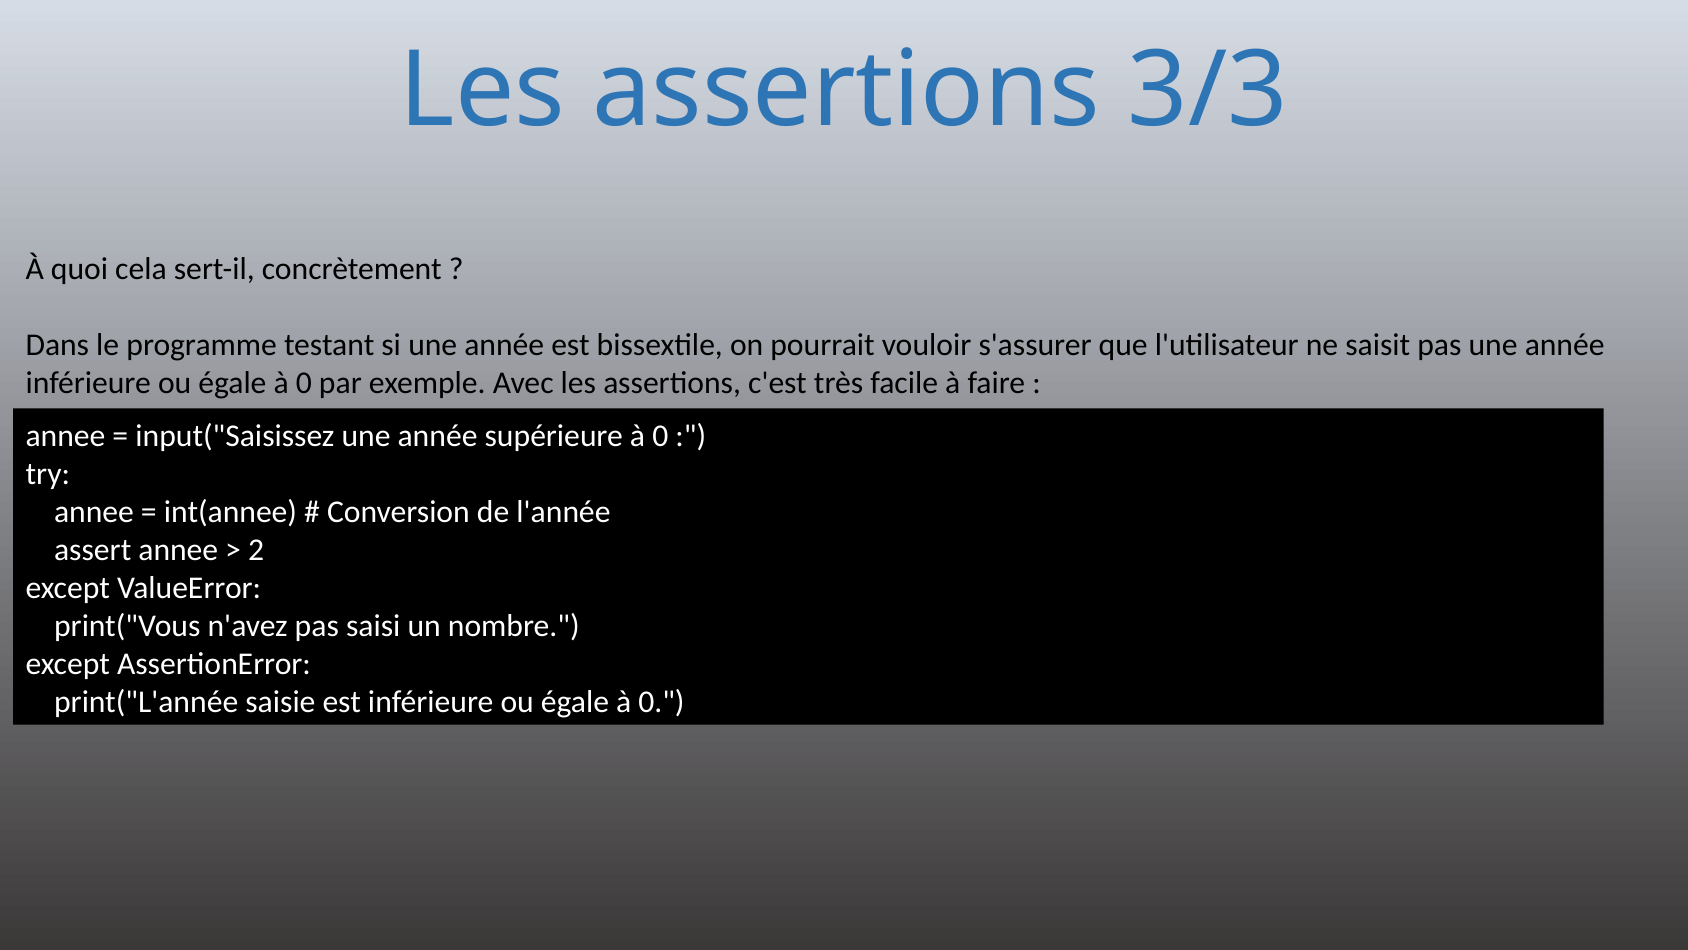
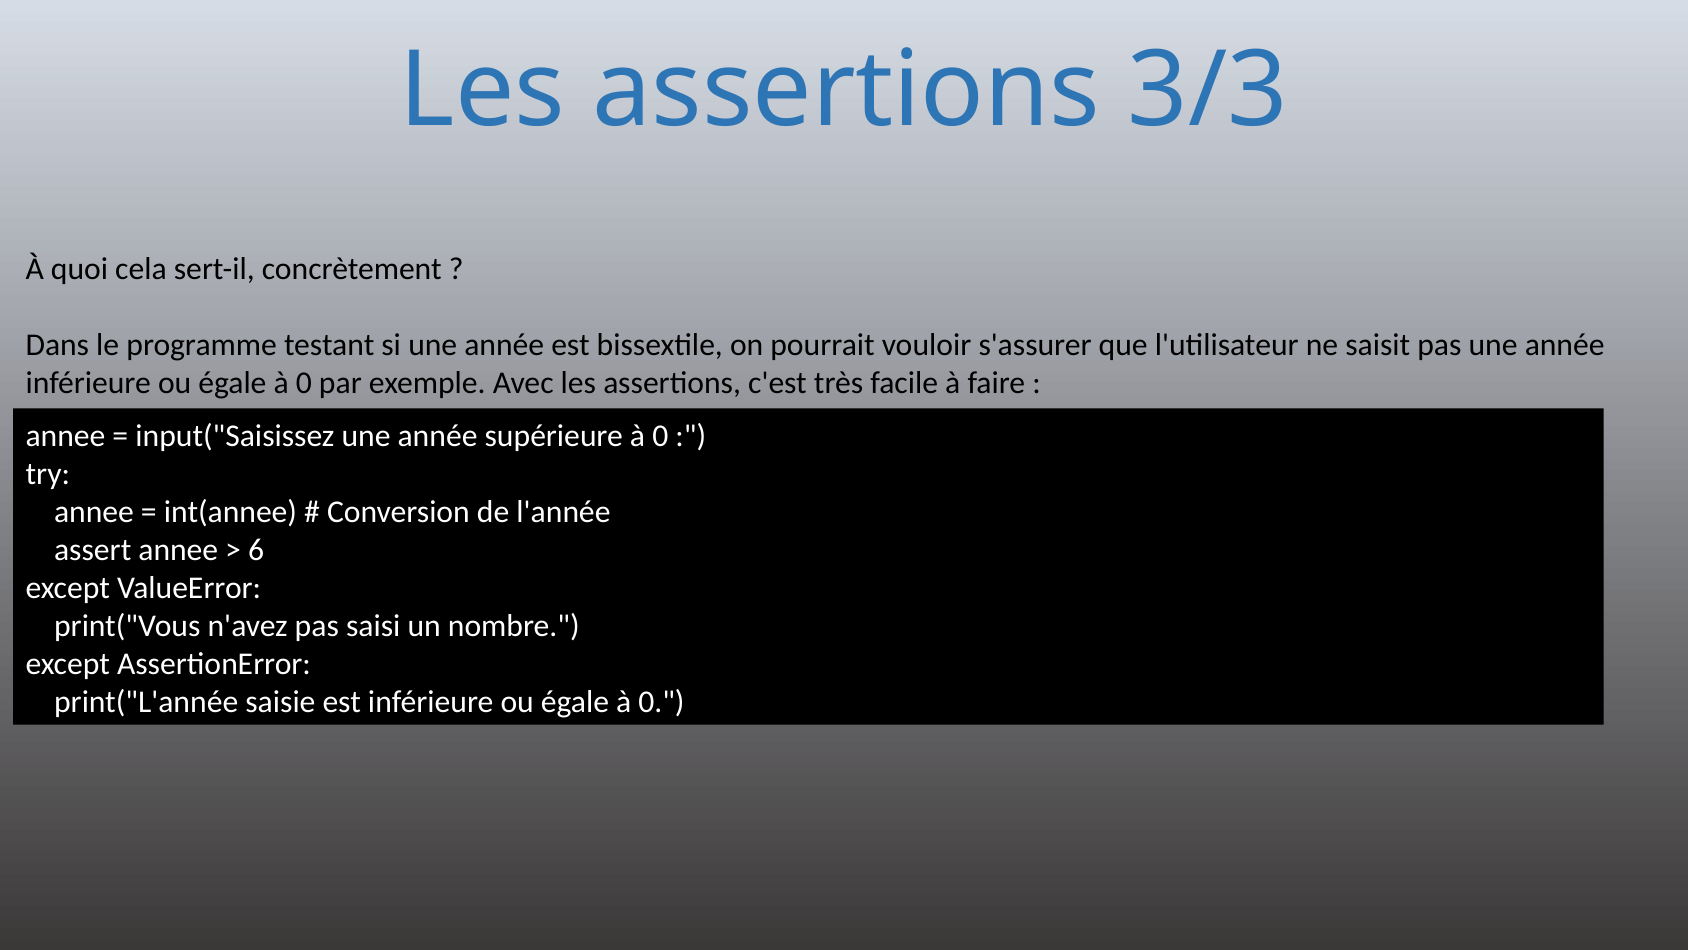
2: 2 -> 6
